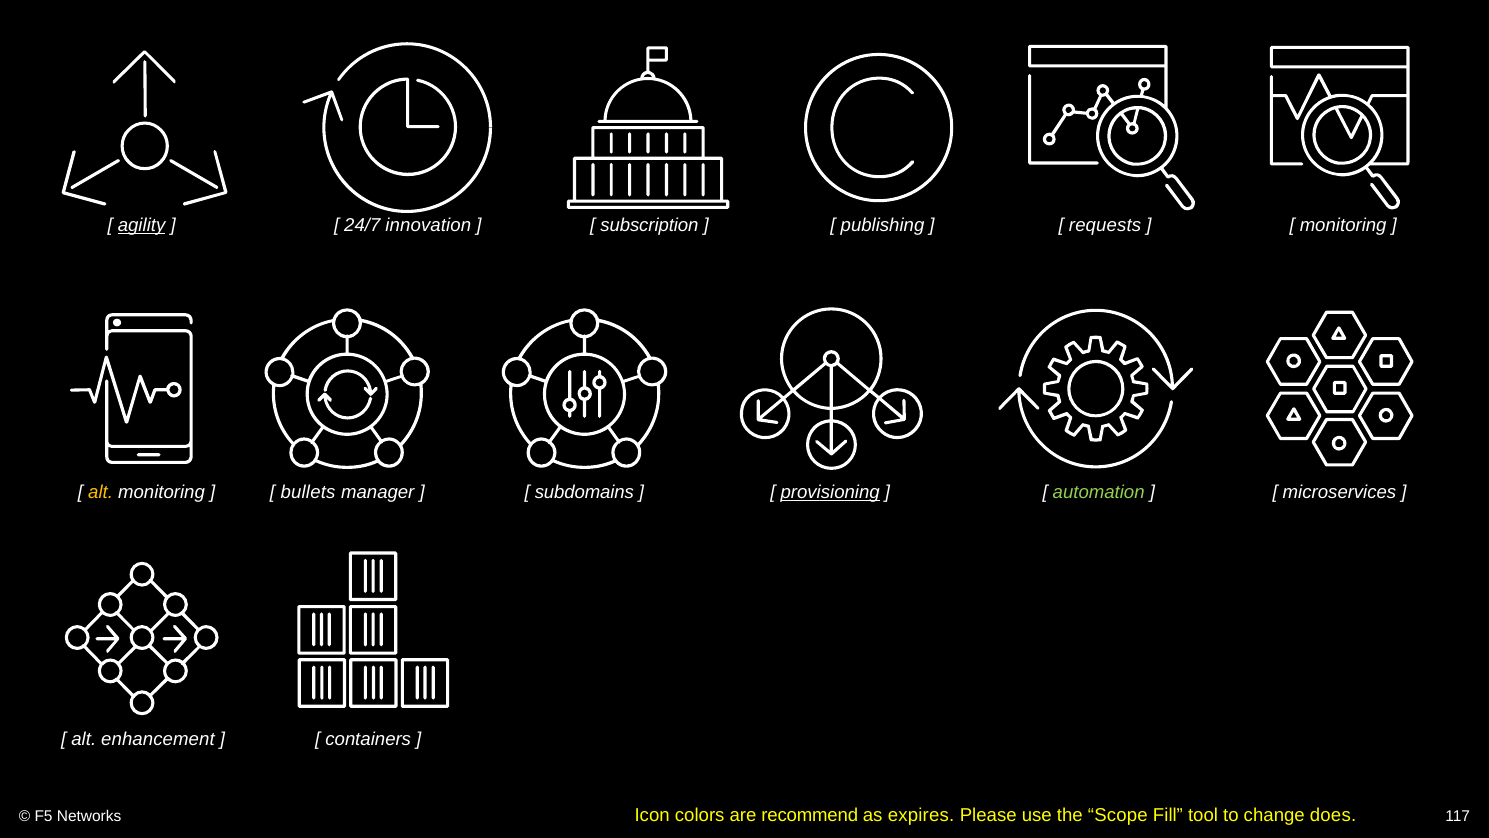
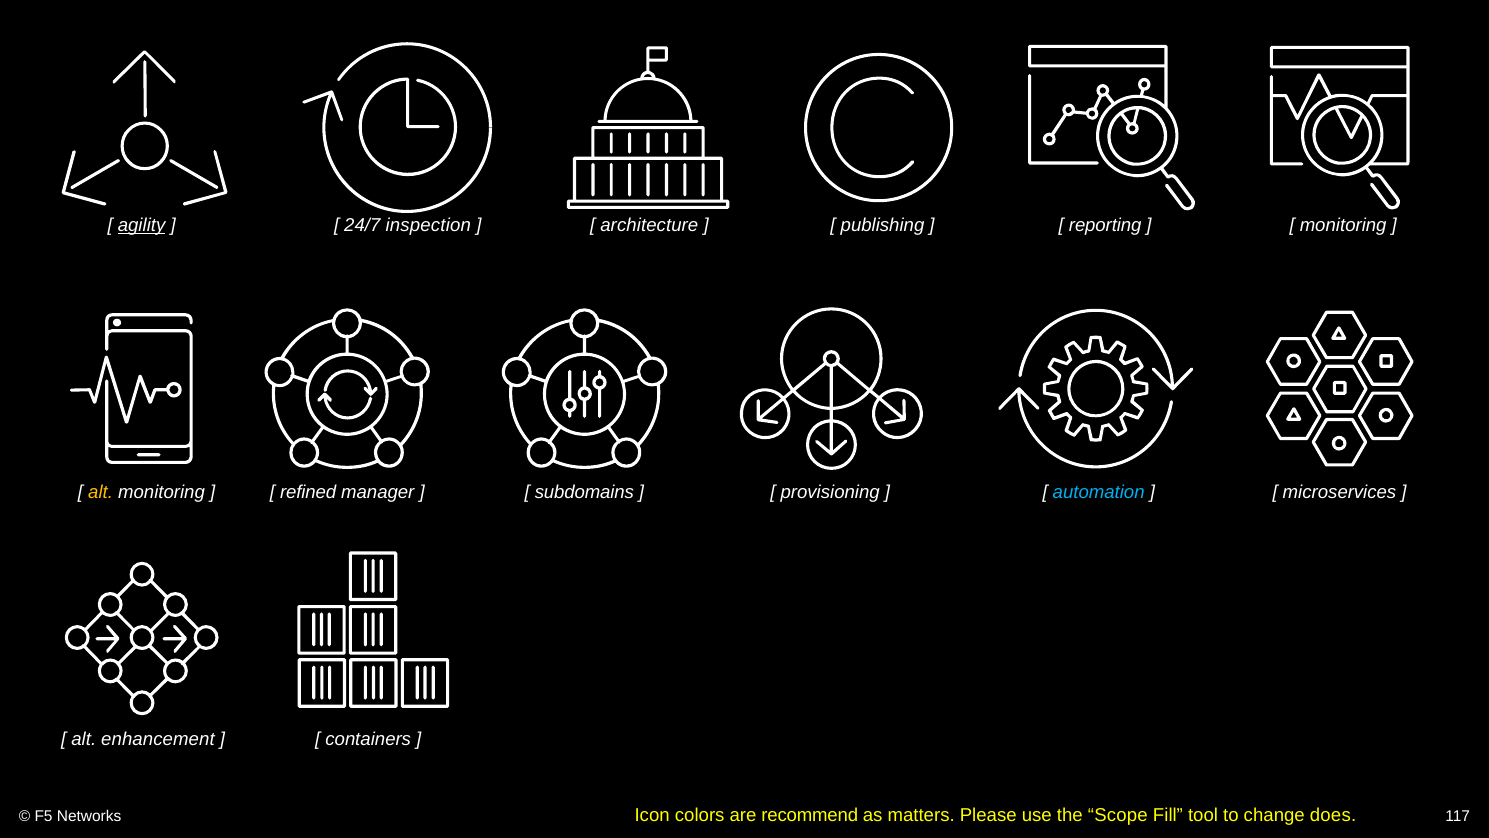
innovation: innovation -> inspection
subscription: subscription -> architecture
requests: requests -> reporting
bullets: bullets -> refined
provisioning underline: present -> none
automation colour: light green -> light blue
expires: expires -> matters
